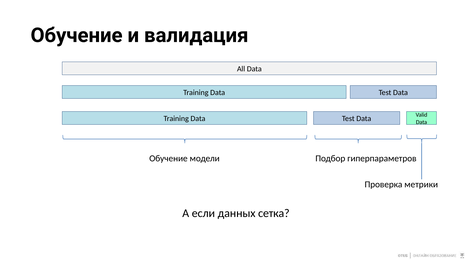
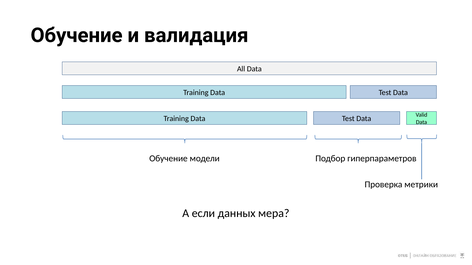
сетка: сетка -> мера
